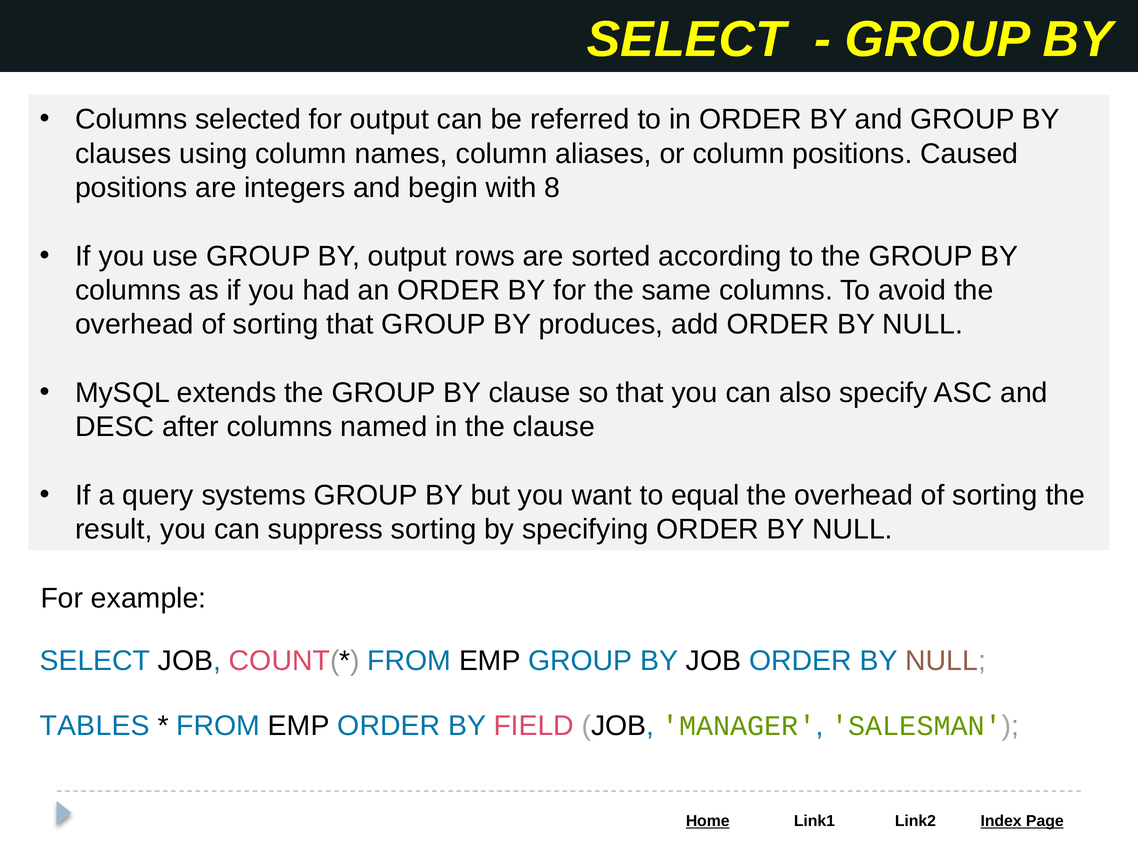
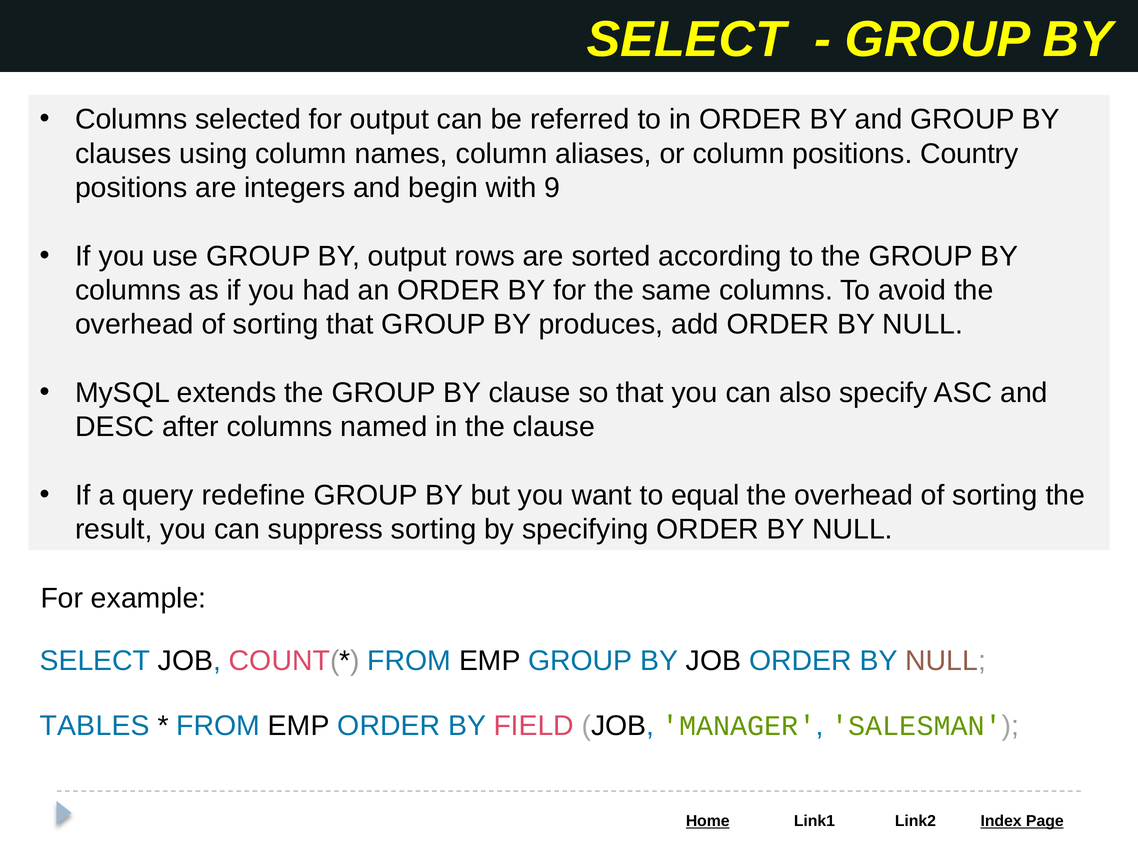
Caused: Caused -> Country
8: 8 -> 9
systems: systems -> redefine
